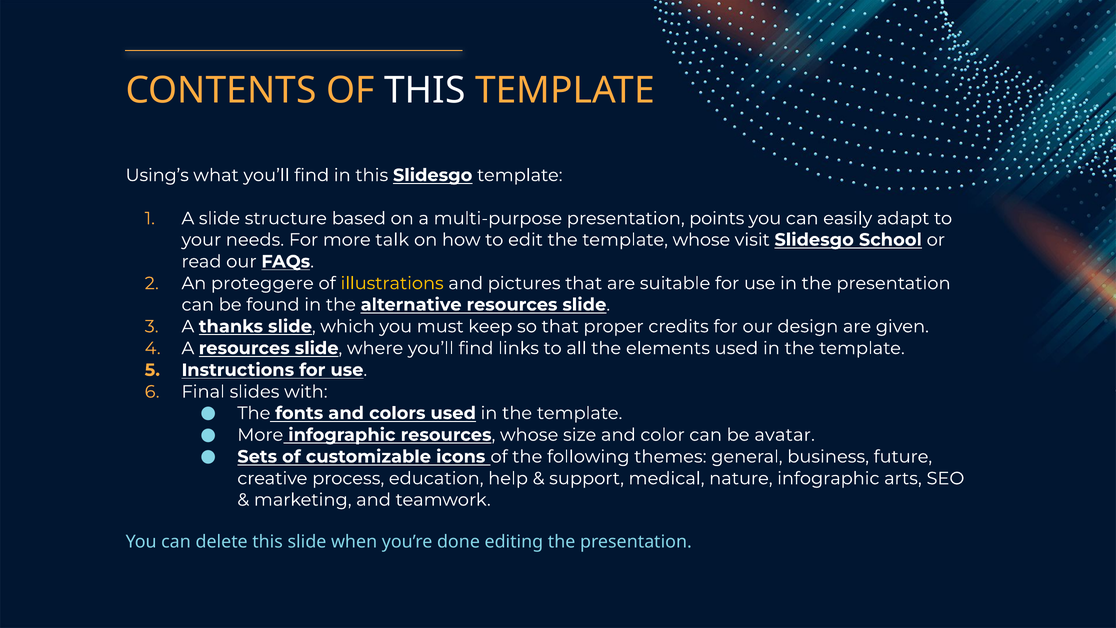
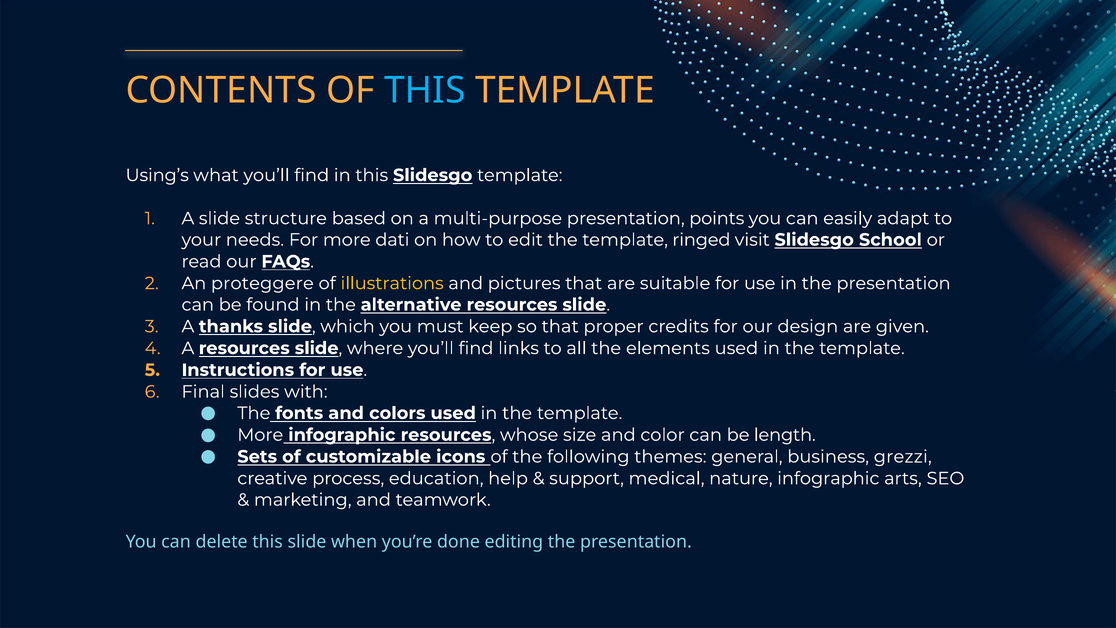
THIS at (425, 90) colour: white -> light blue
talk: talk -> dati
template whose: whose -> ringed
avatar: avatar -> length
future: future -> grezzi
